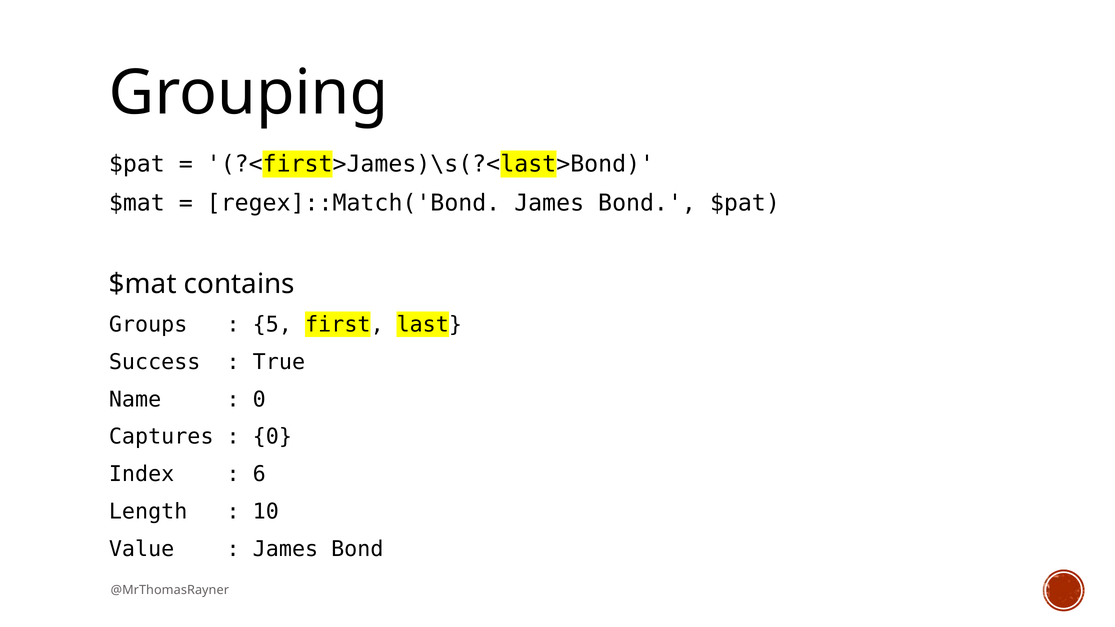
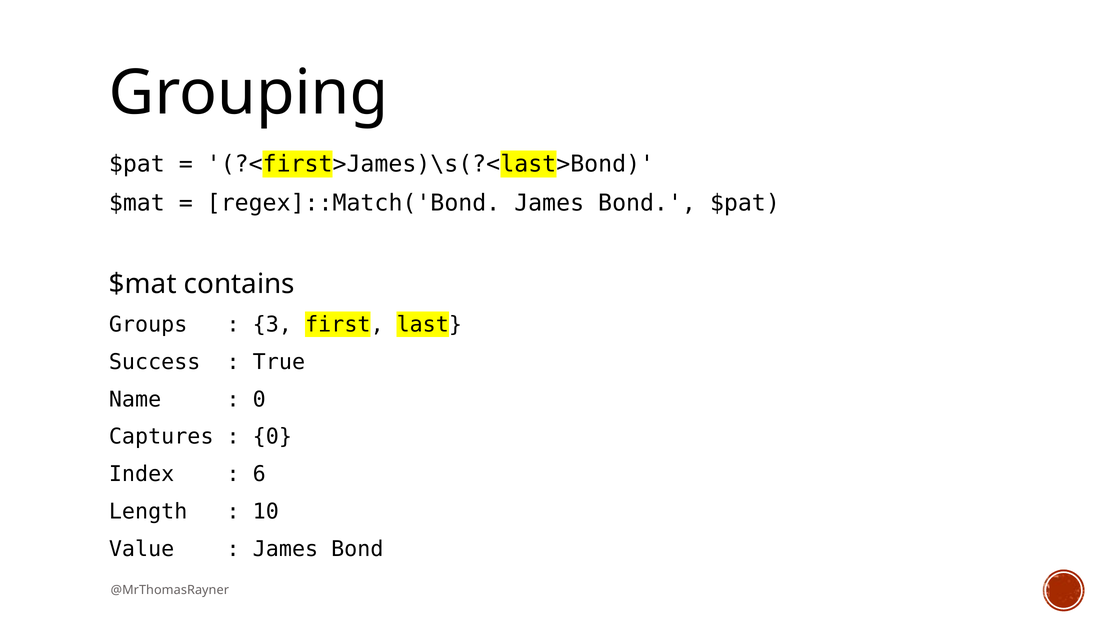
5: 5 -> 3
